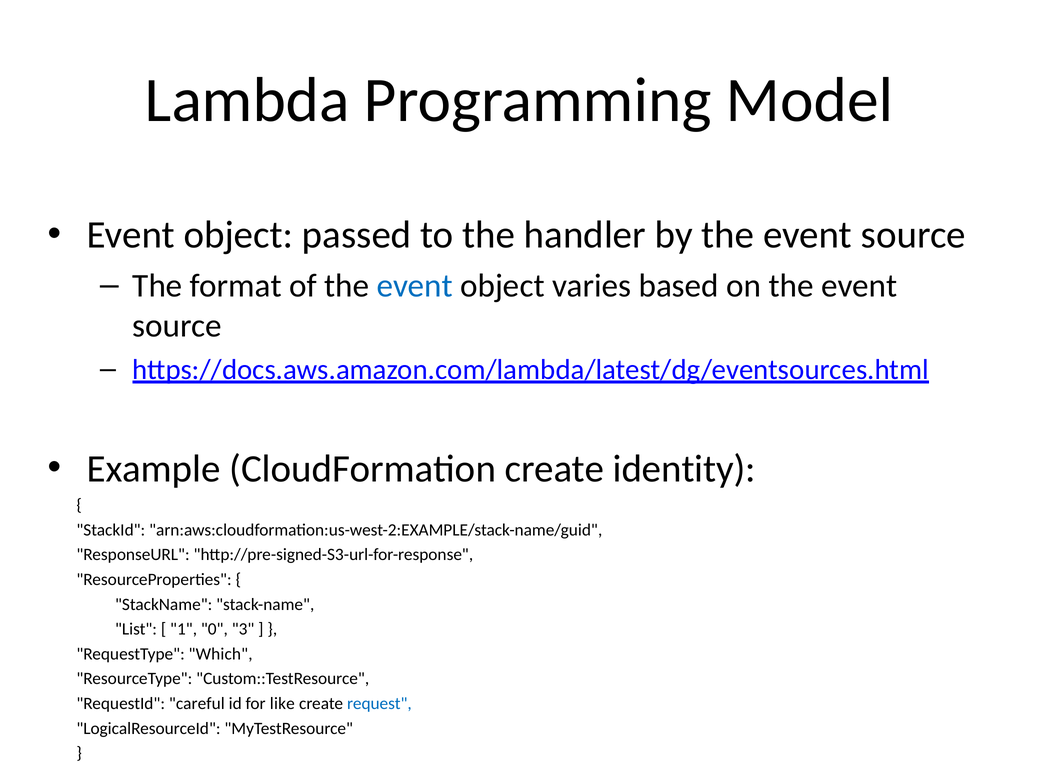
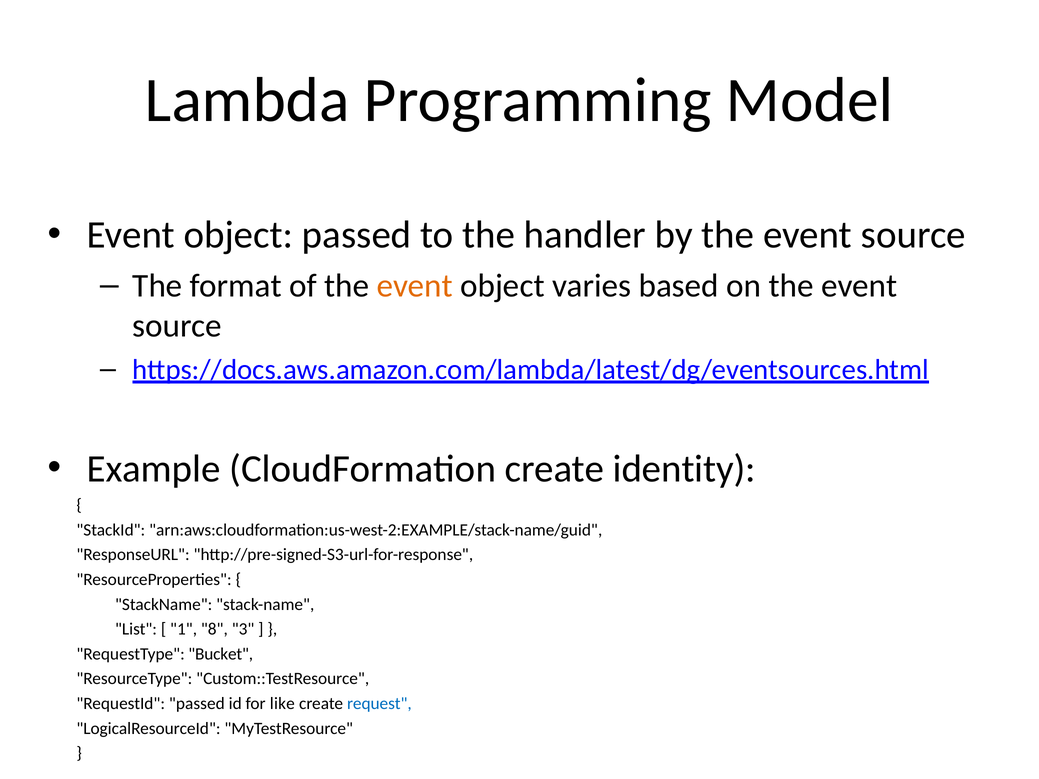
event at (415, 286) colour: blue -> orange
0: 0 -> 8
Which: Which -> Bucket
RequestId careful: careful -> passed
